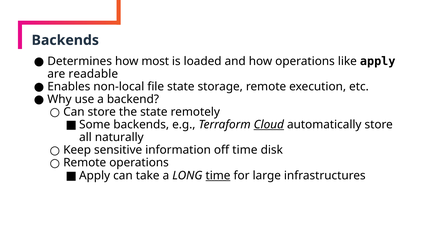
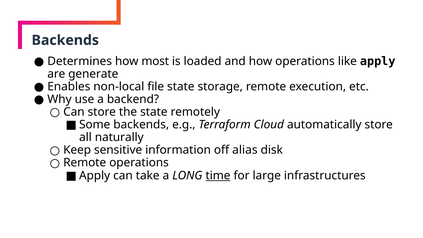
readable: readable -> generate
Cloud underline: present -> none
off time: time -> alias
